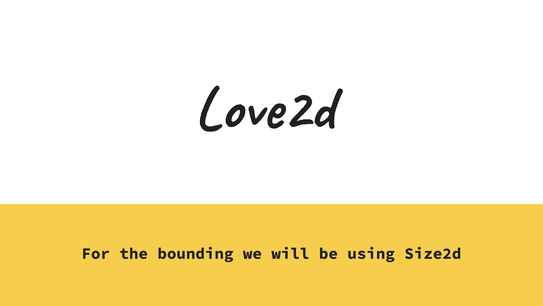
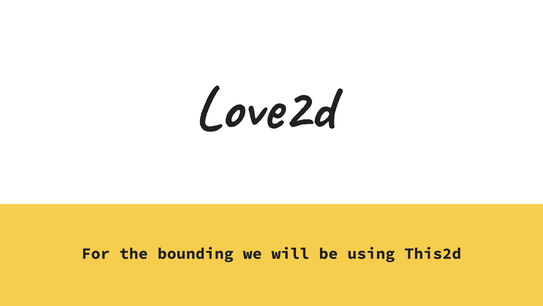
Size2d: Size2d -> This2d
